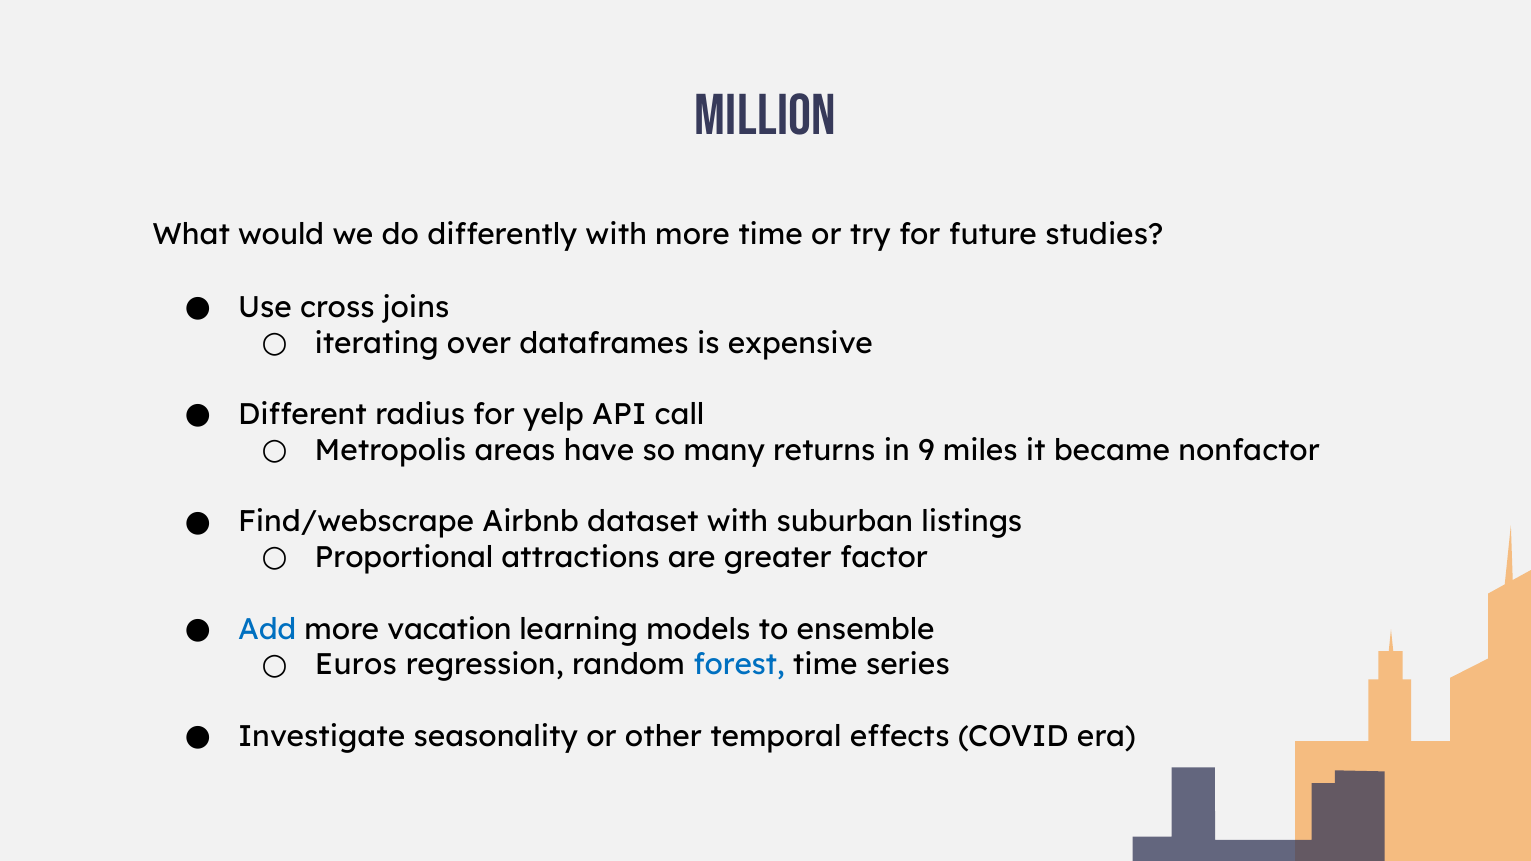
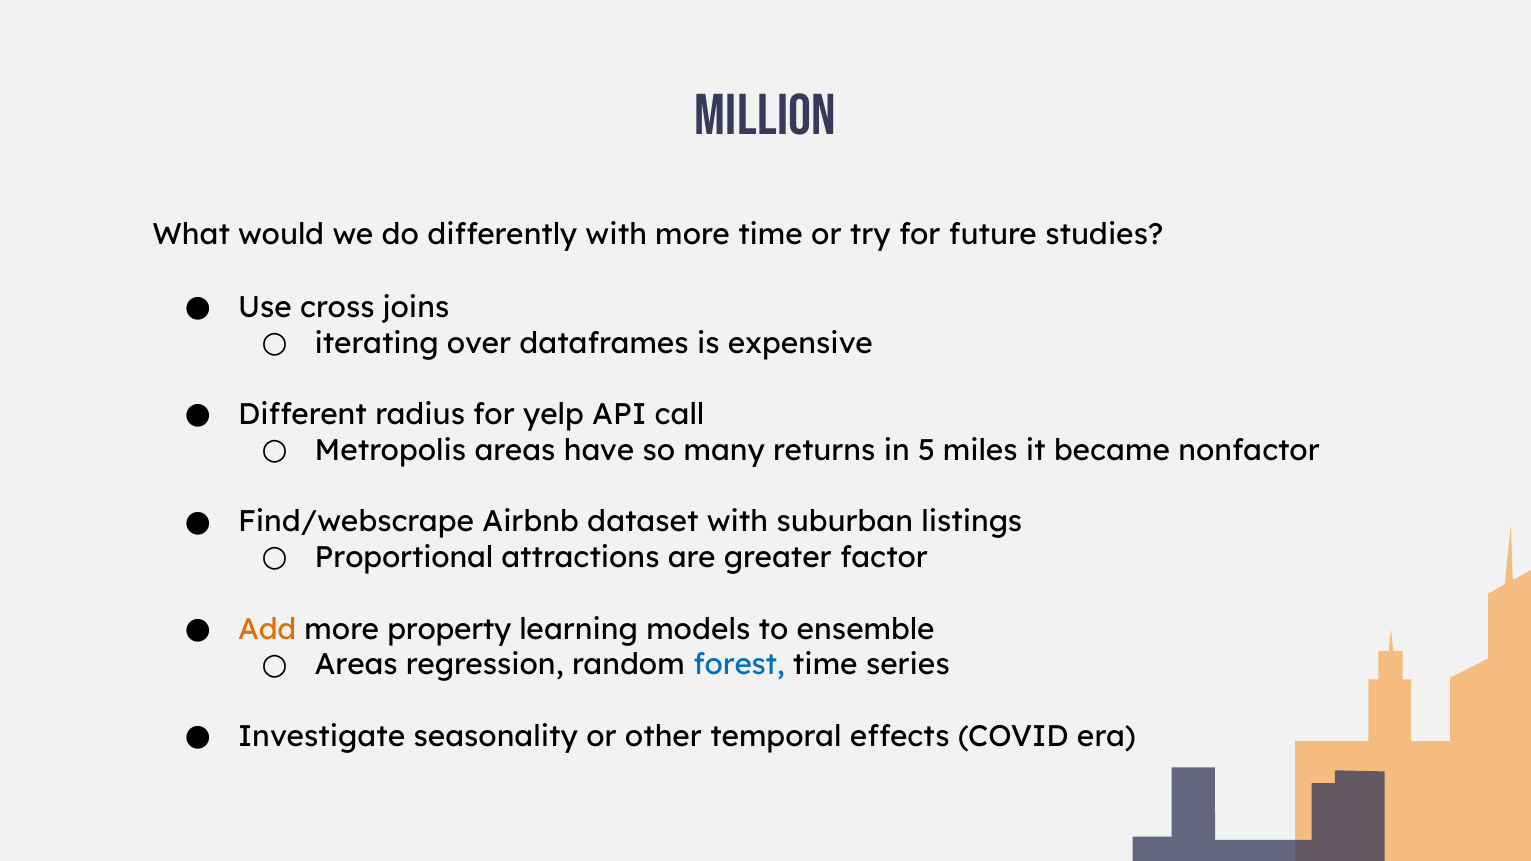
9: 9 -> 5
Add colour: blue -> orange
vacation: vacation -> property
Euros at (356, 665): Euros -> Areas
